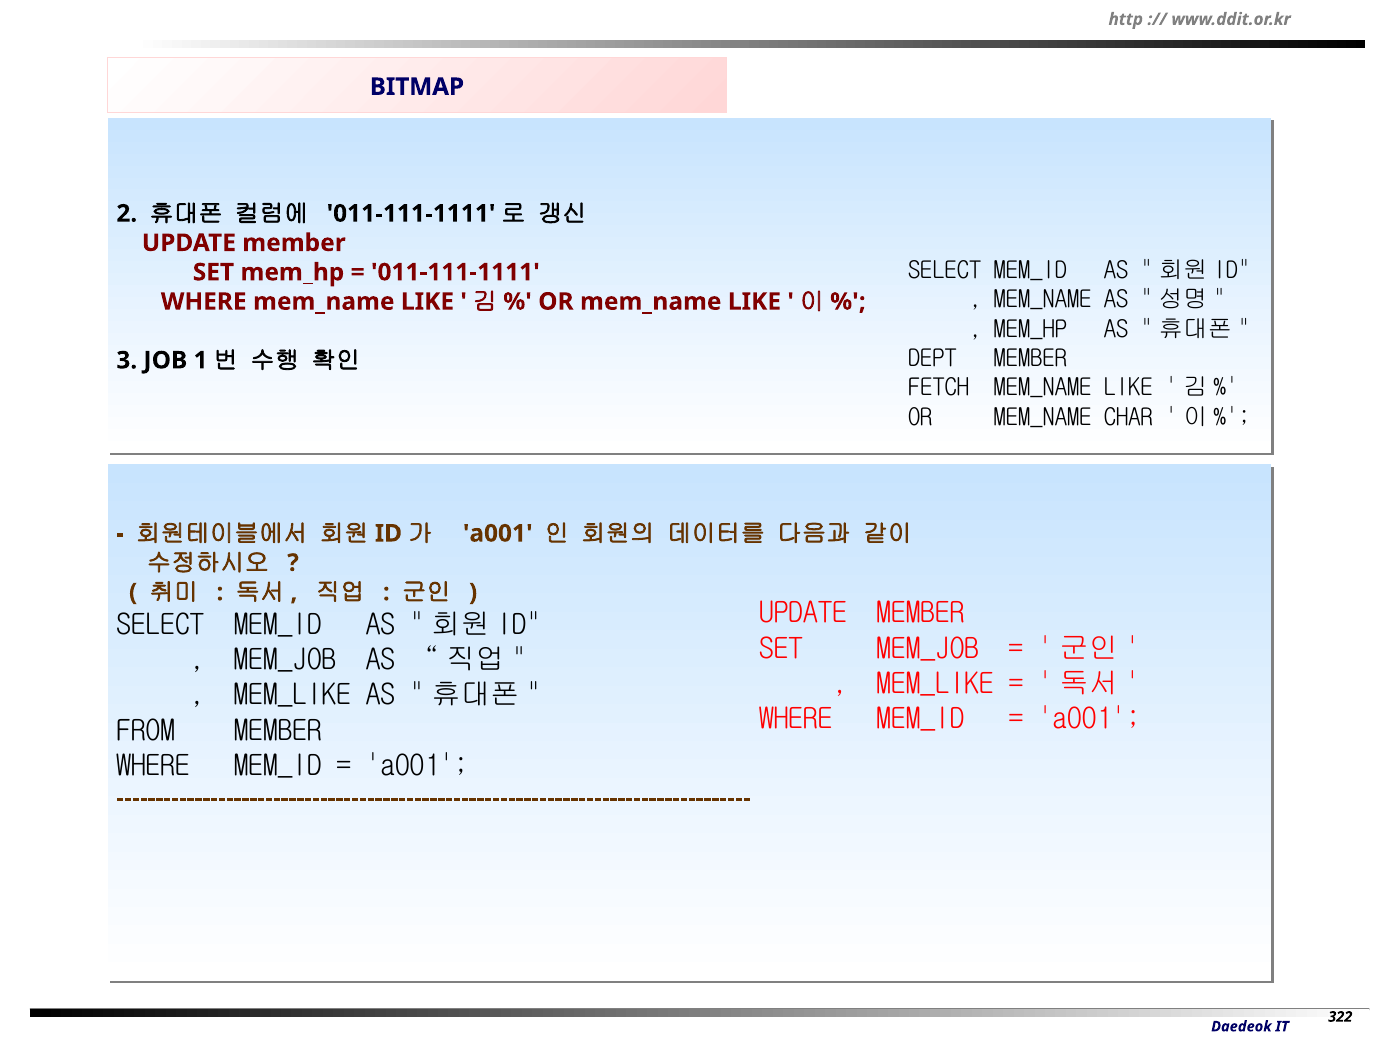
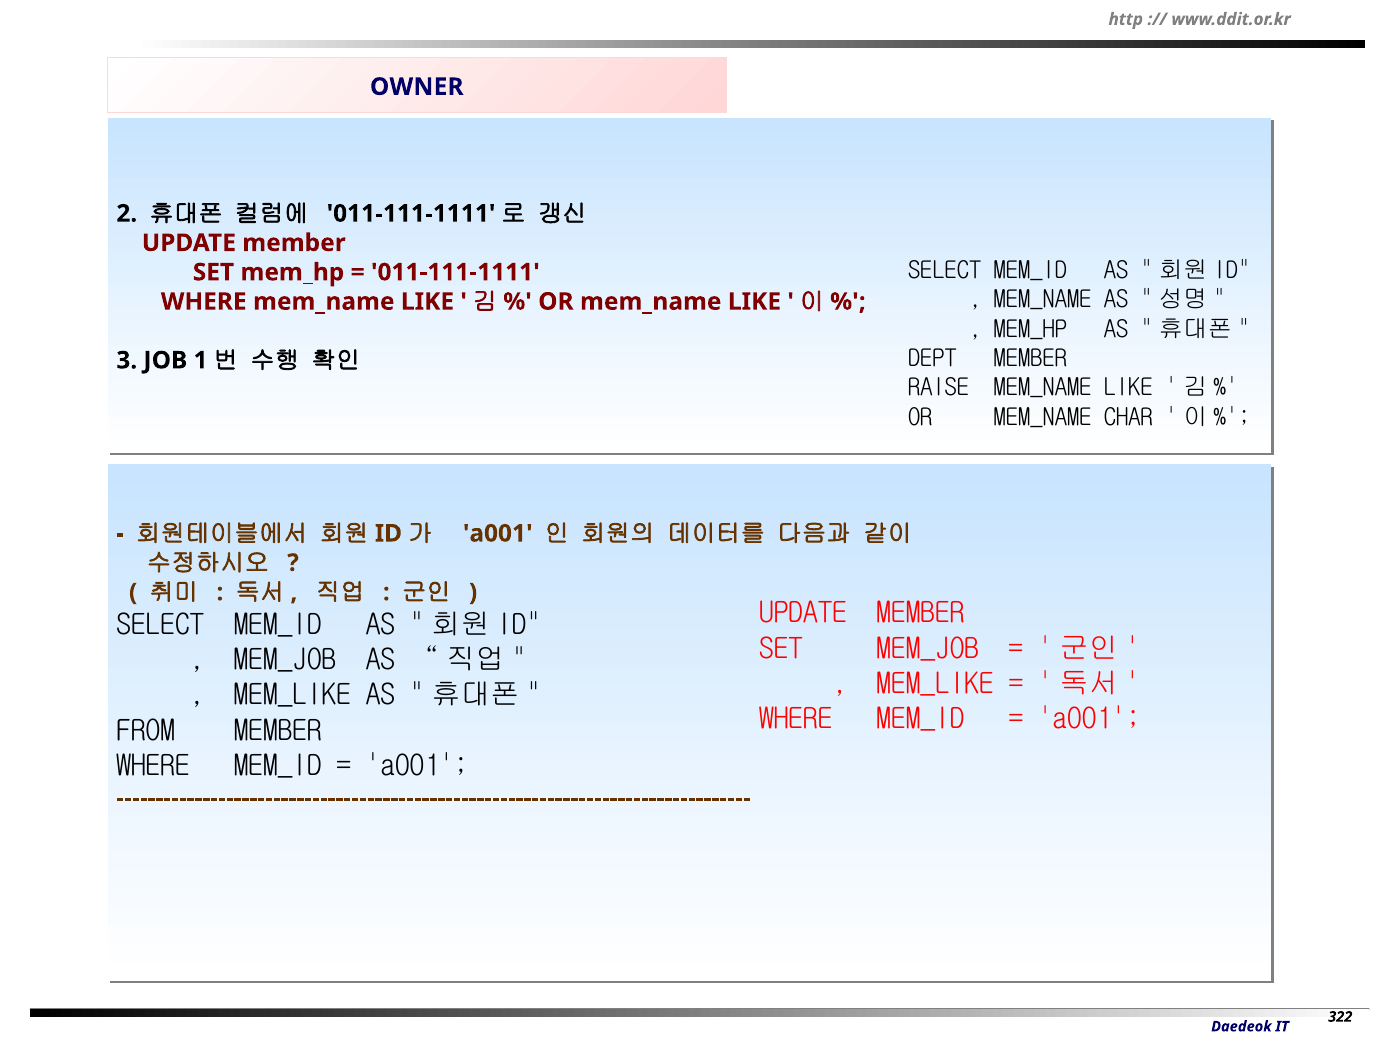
BITMAP: BITMAP -> OWNER
FETCH: FETCH -> RAISE
